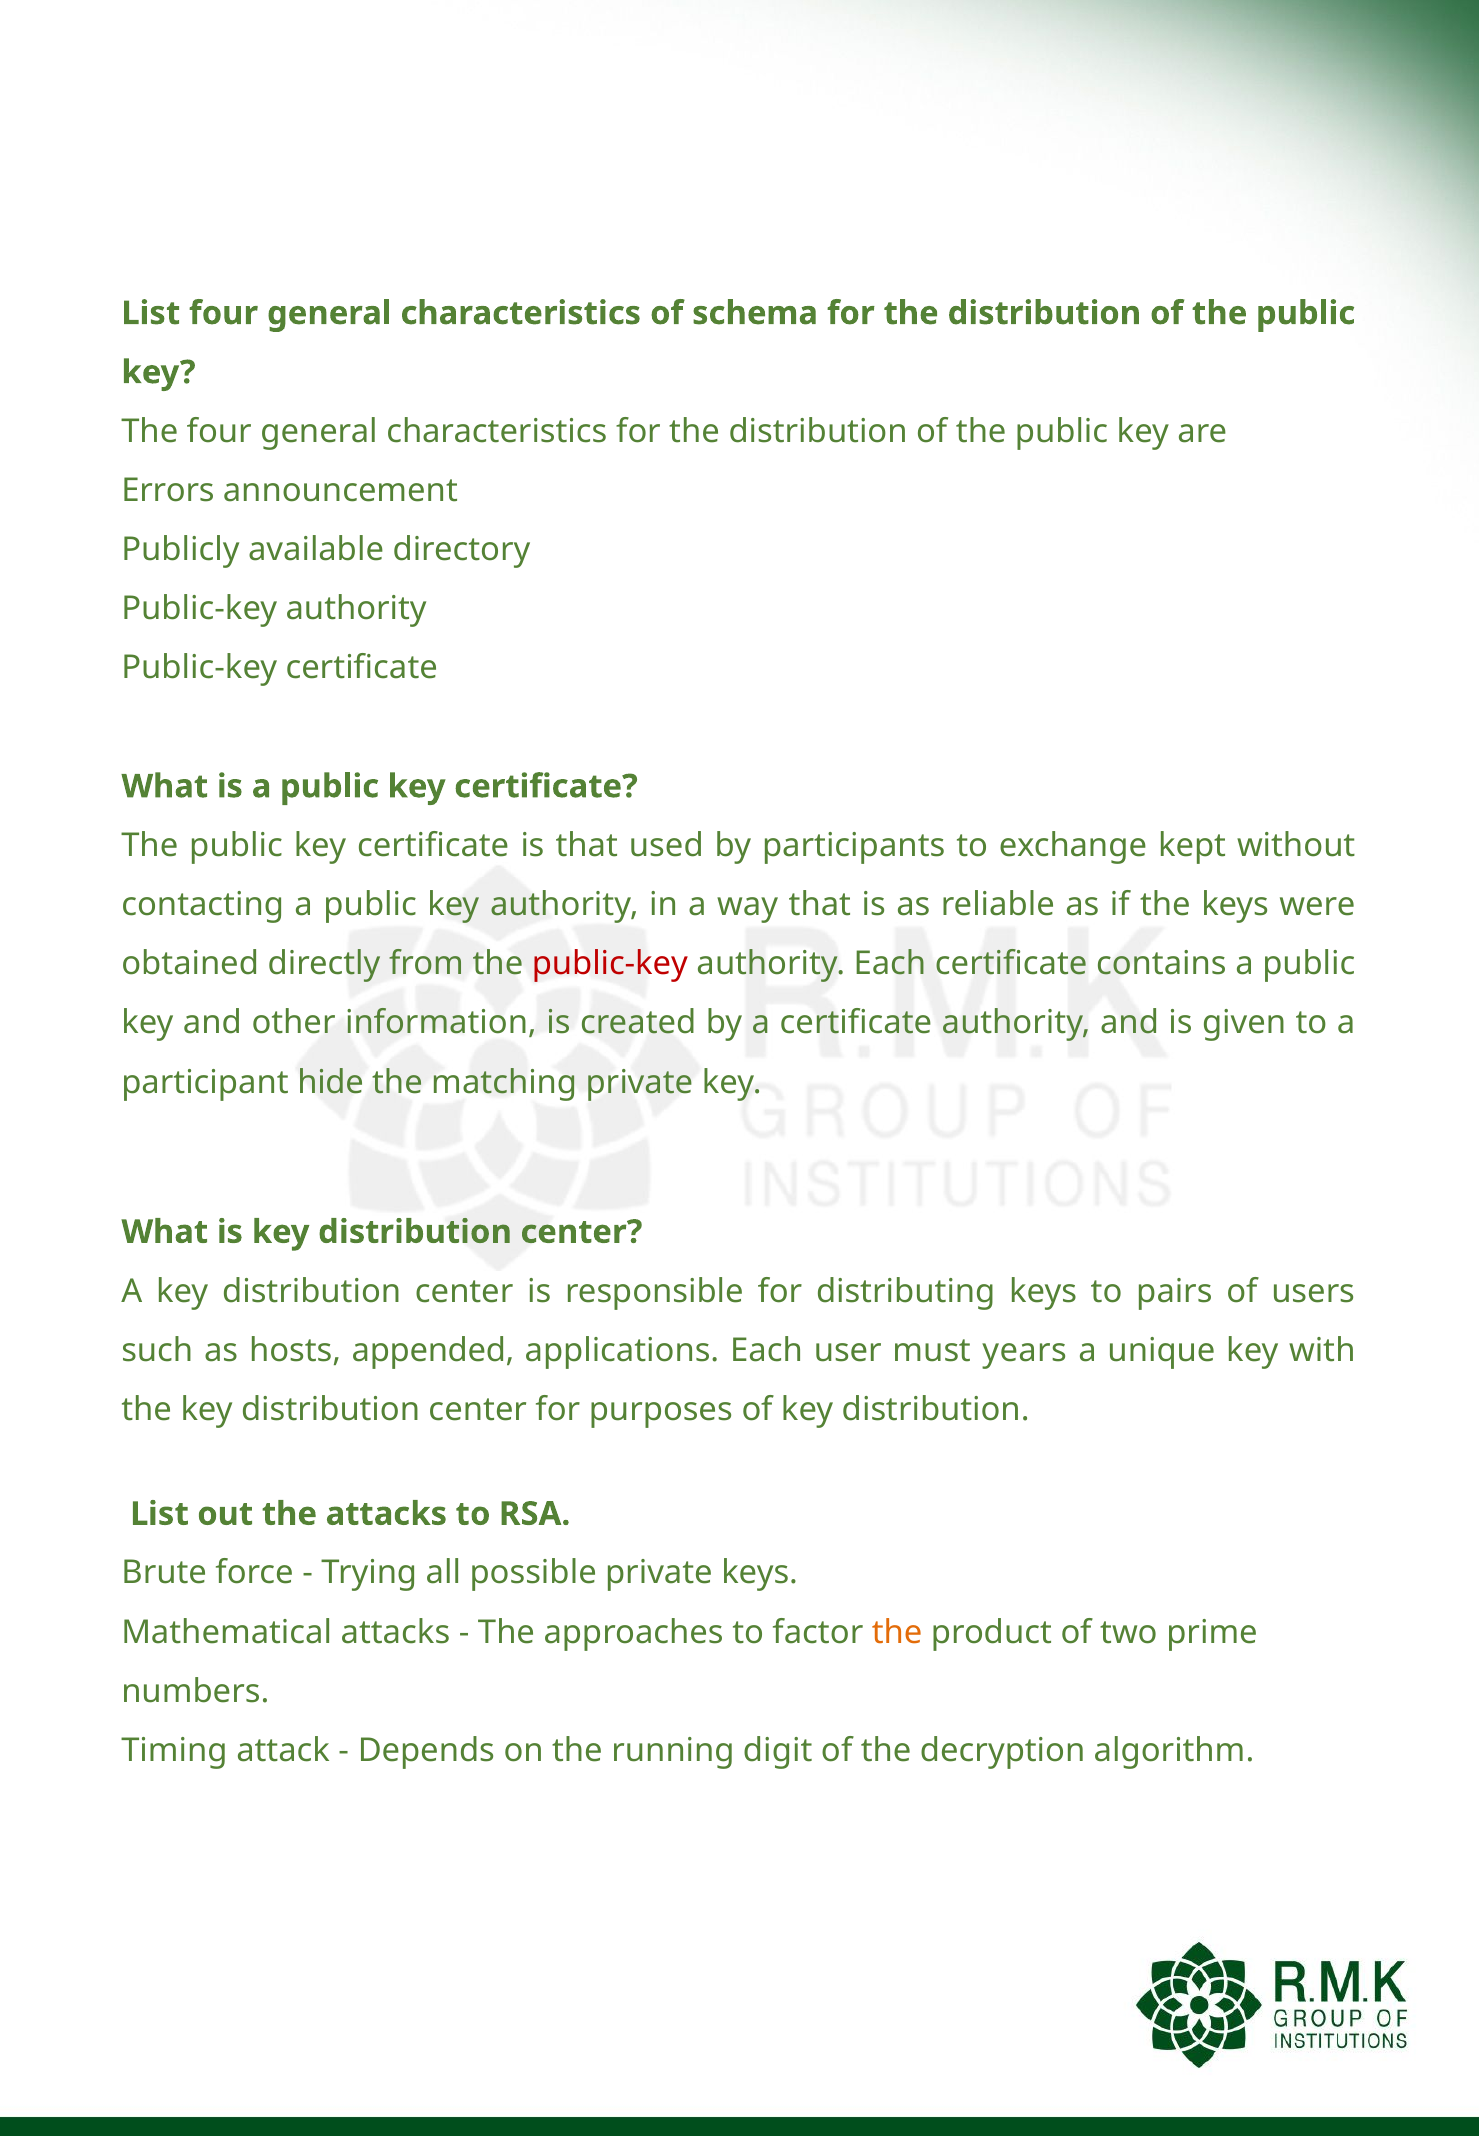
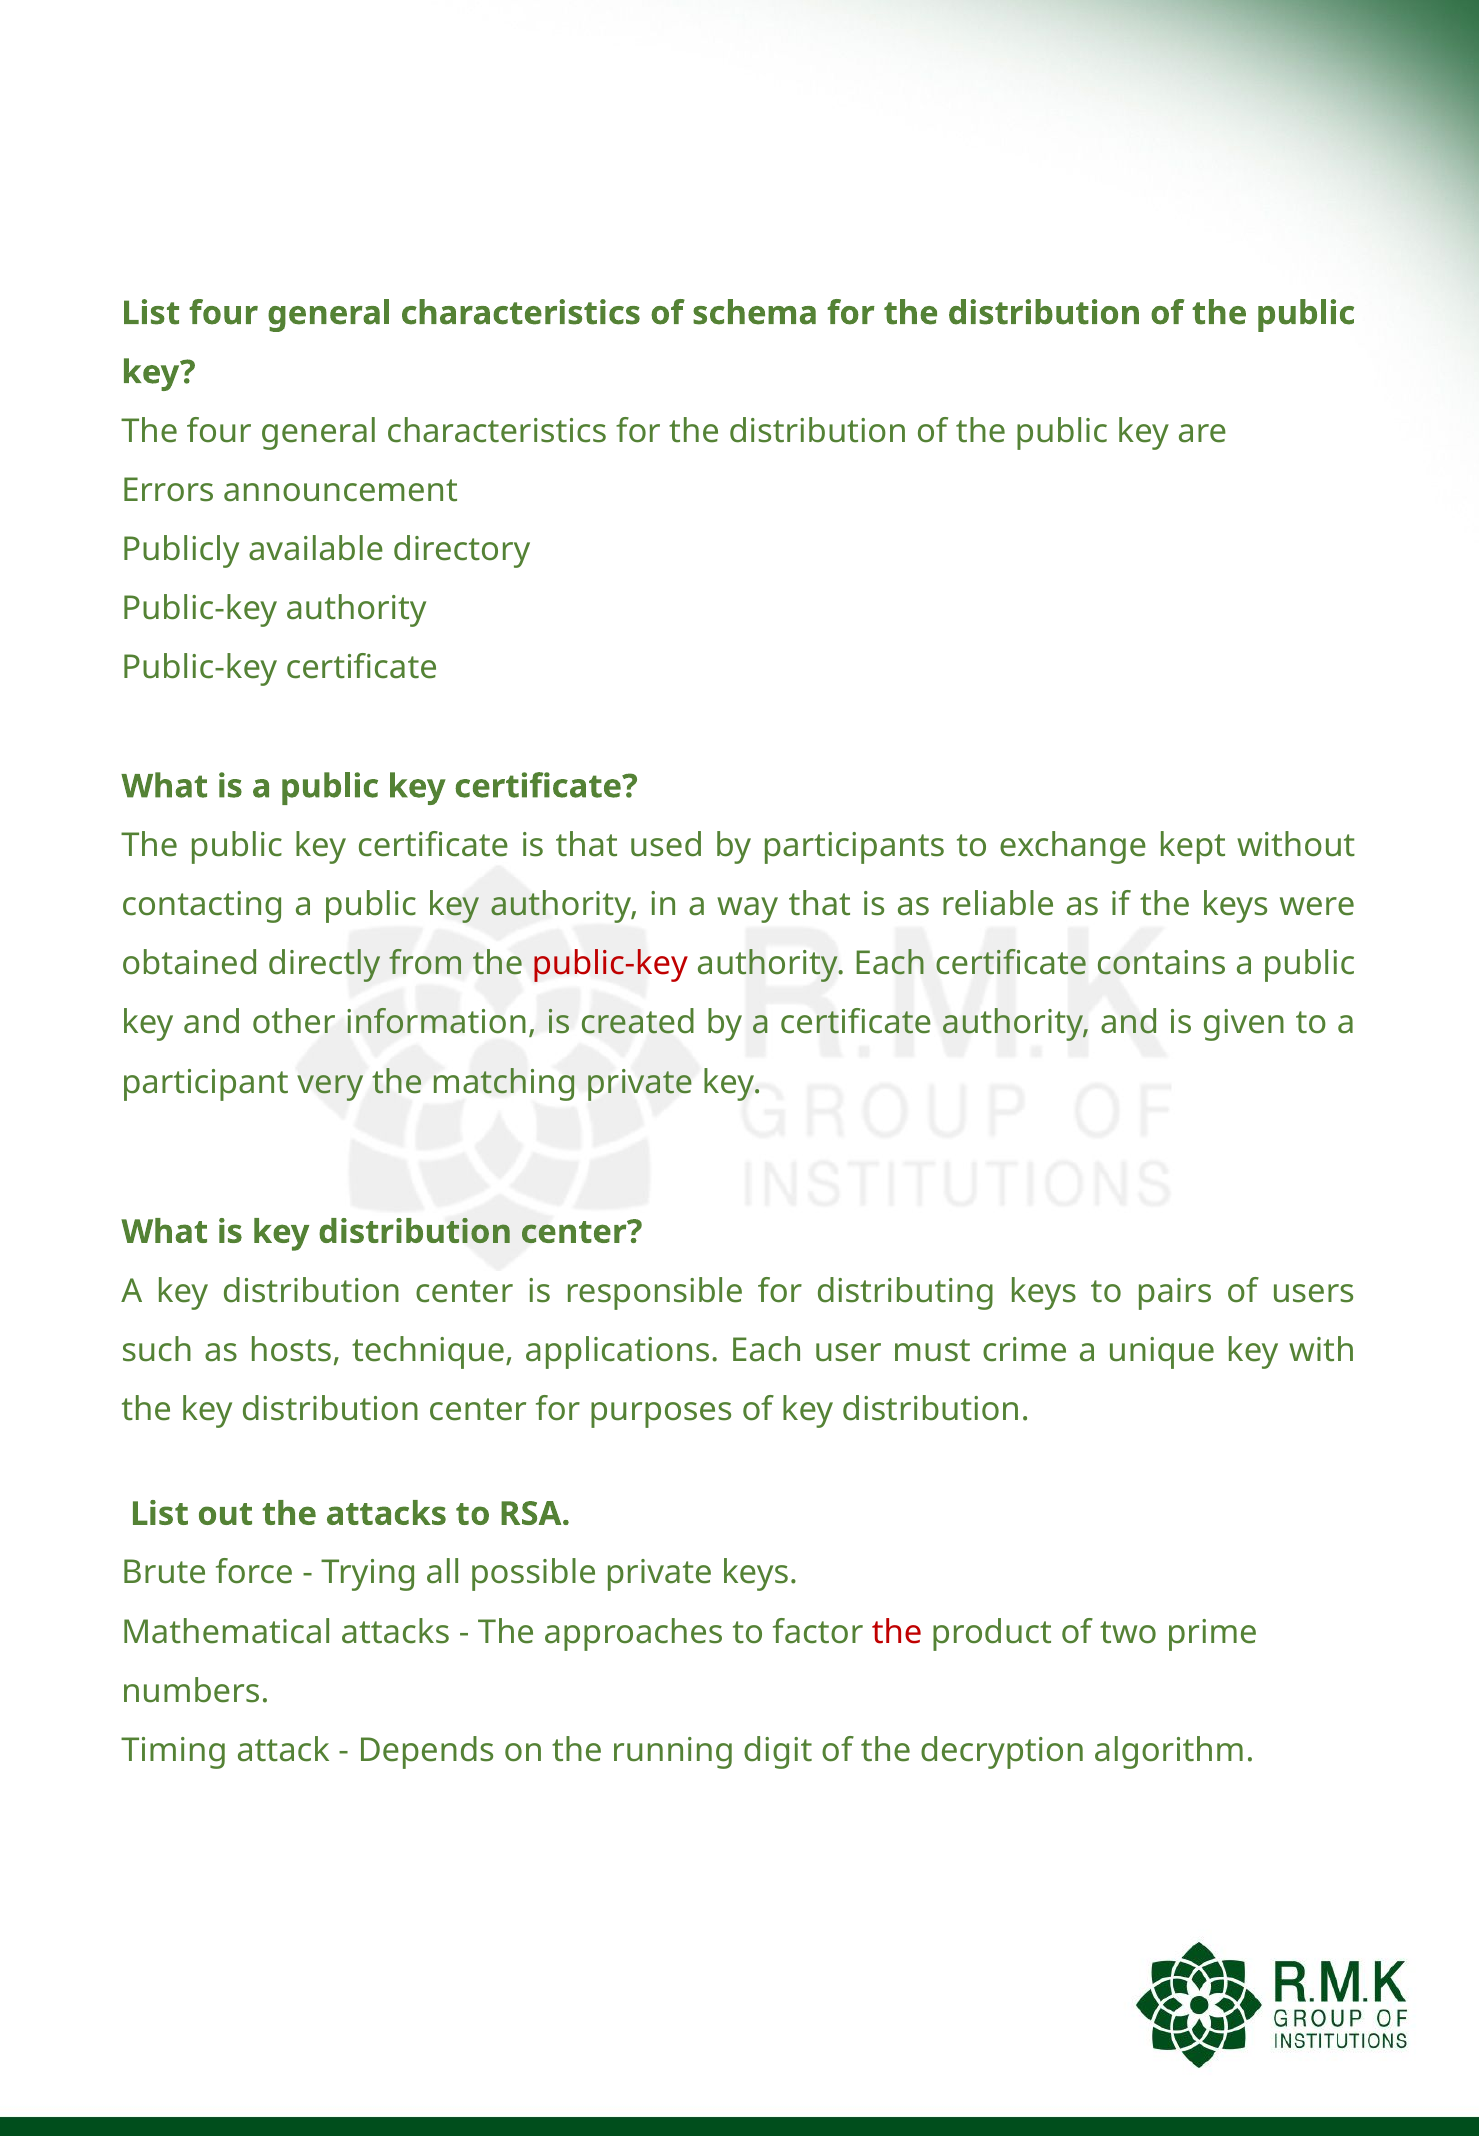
hide: hide -> very
appended: appended -> technique
years: years -> crime
the at (897, 1633) colour: orange -> red
